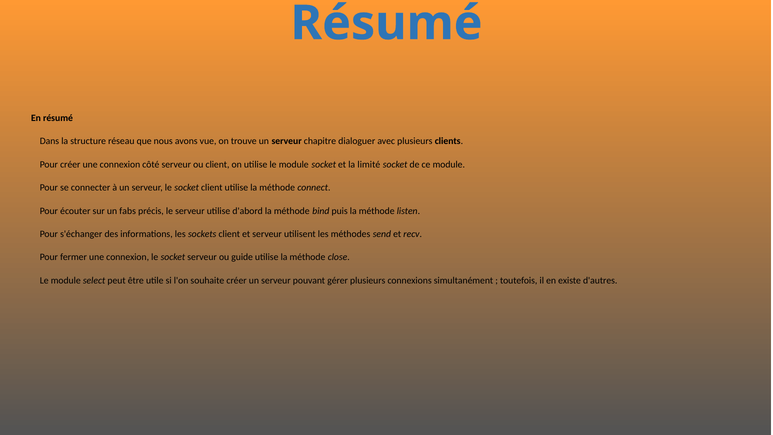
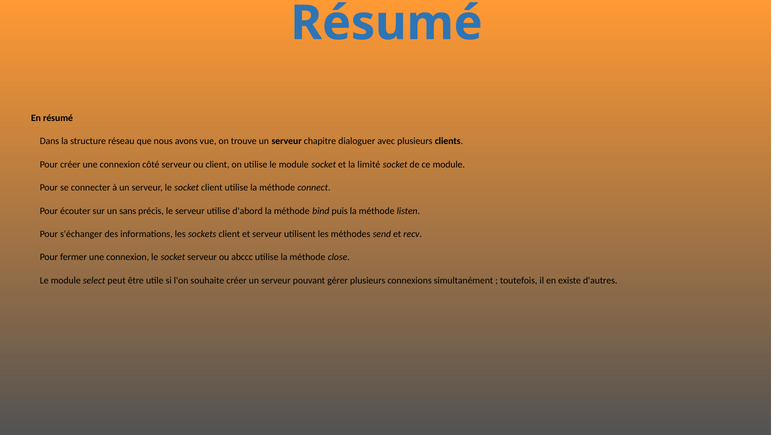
fabs: fabs -> sans
guide: guide -> abccc
